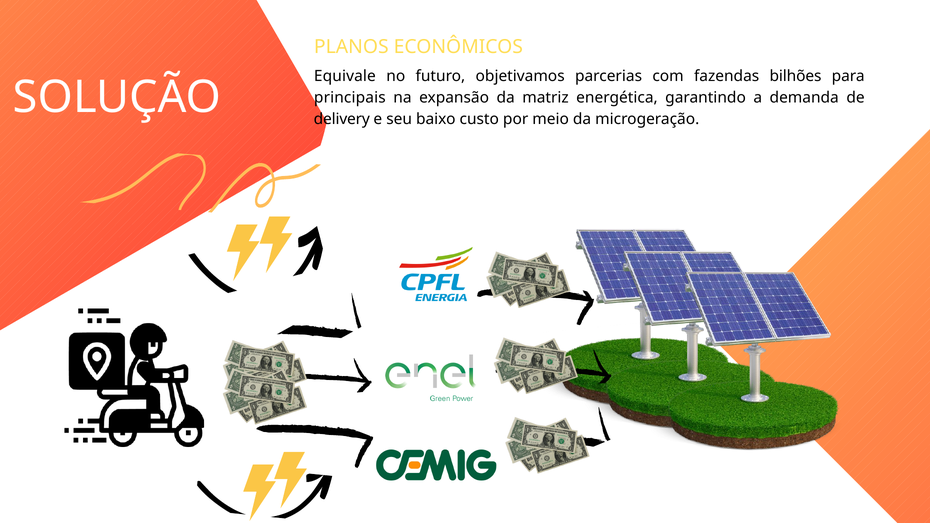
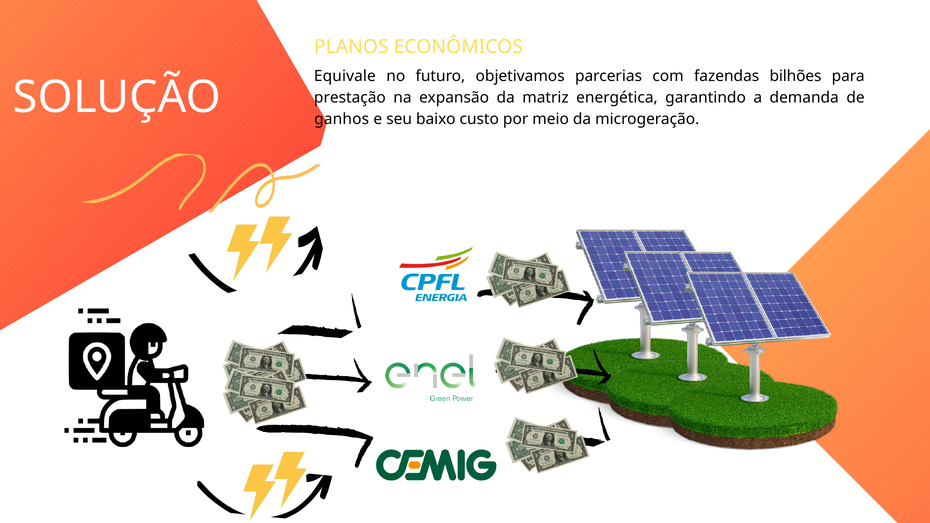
principais: principais -> prestação
delivery: delivery -> ganhos
